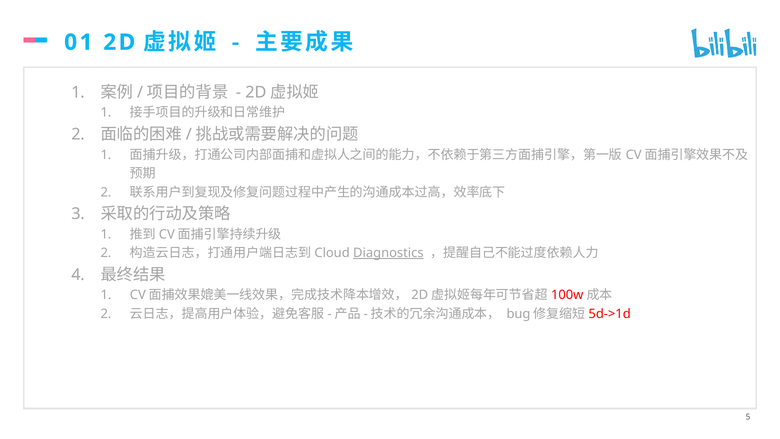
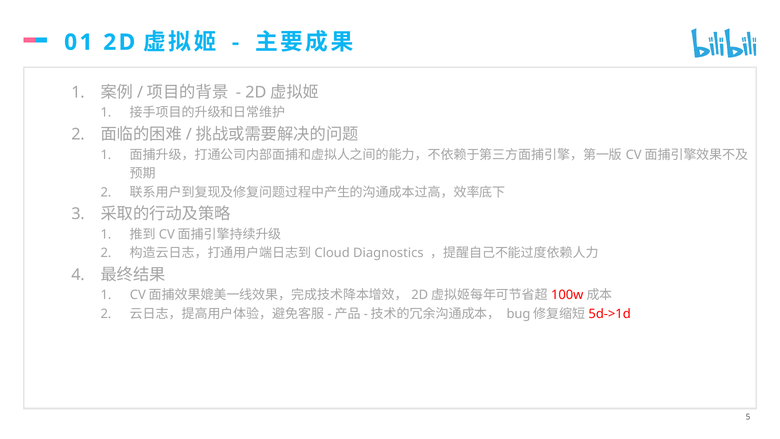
Diagnostics underline: present -> none
